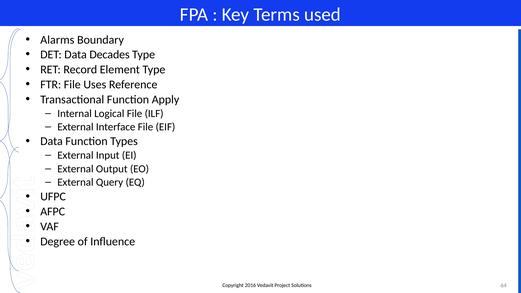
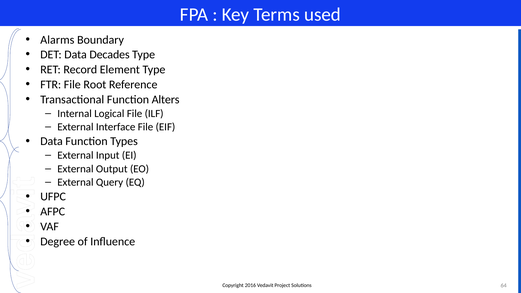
Uses: Uses -> Root
Apply: Apply -> Alters
